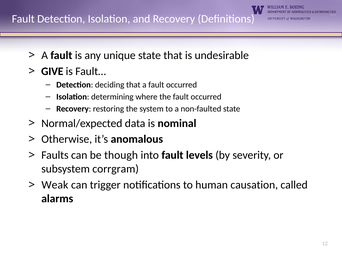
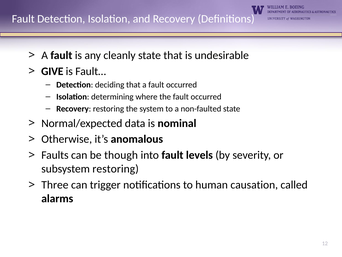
unique: unique -> cleanly
subsystem corrgram: corrgram -> restoring
Weak: Weak -> Three
